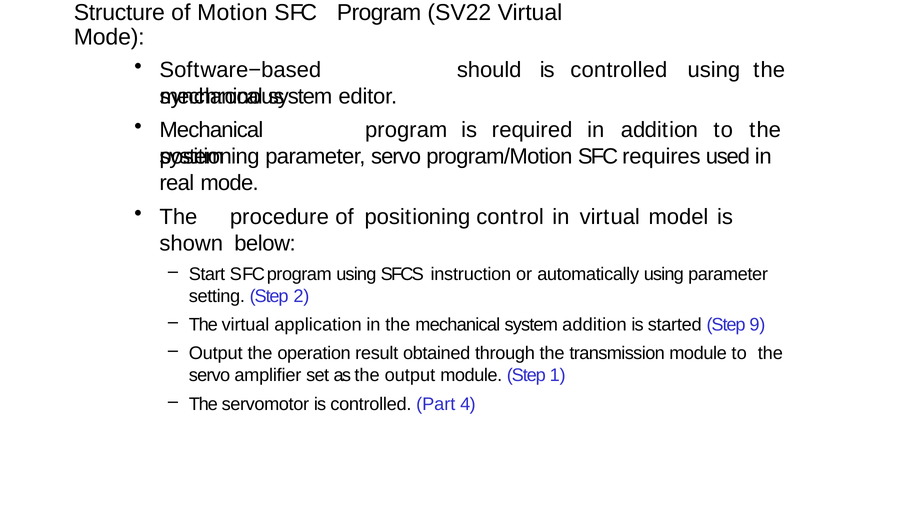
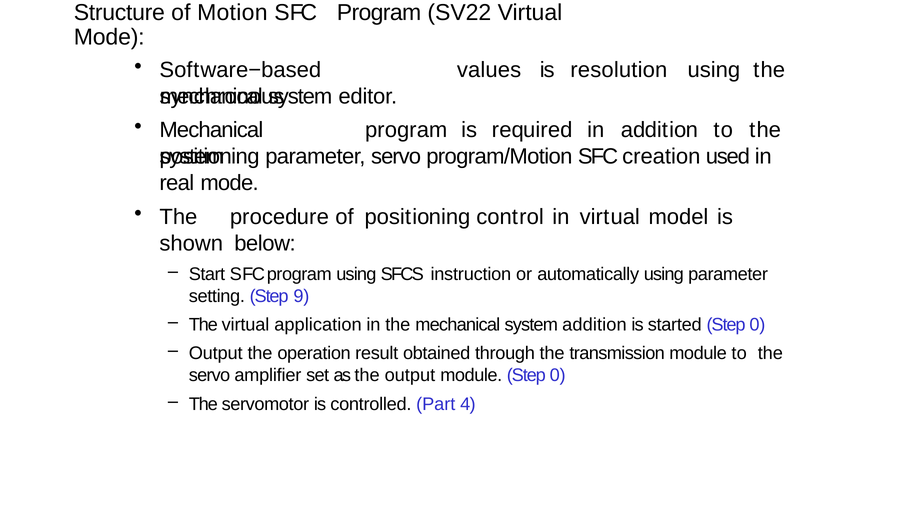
should: should -> values
controlled at (619, 70): controlled -> resolution
requires: requires -> creation
2: 2 -> 9
started Step 9: 9 -> 0
module Step 1: 1 -> 0
